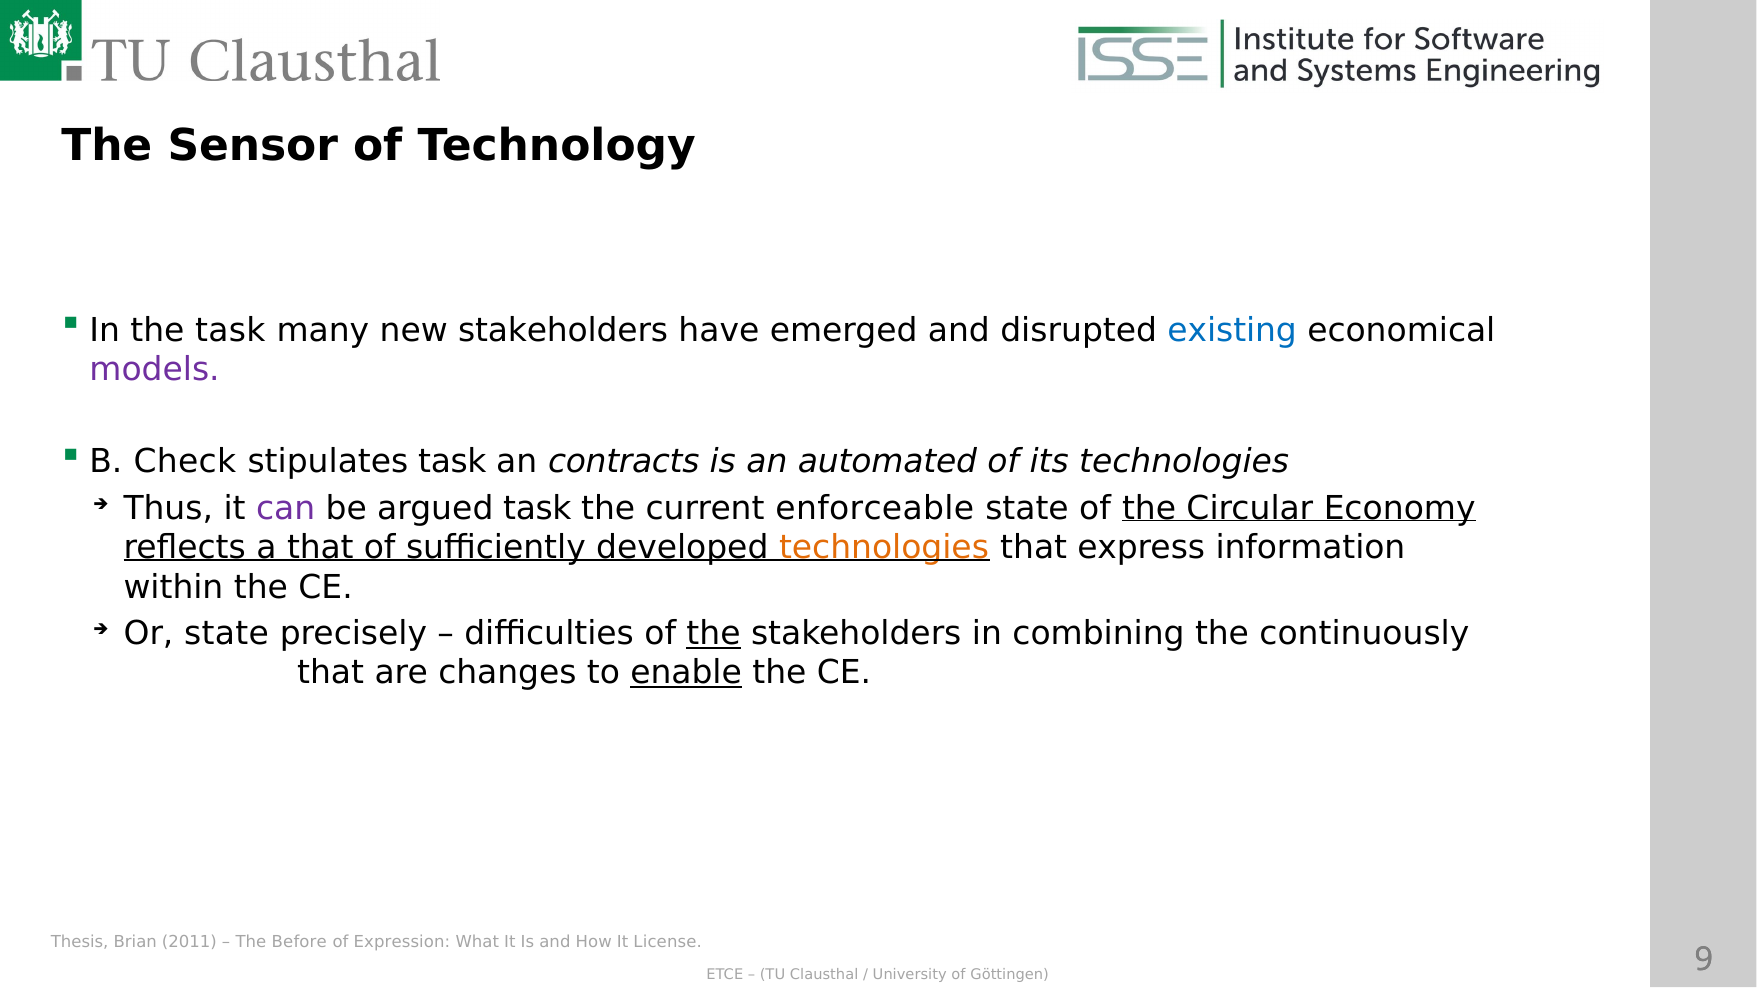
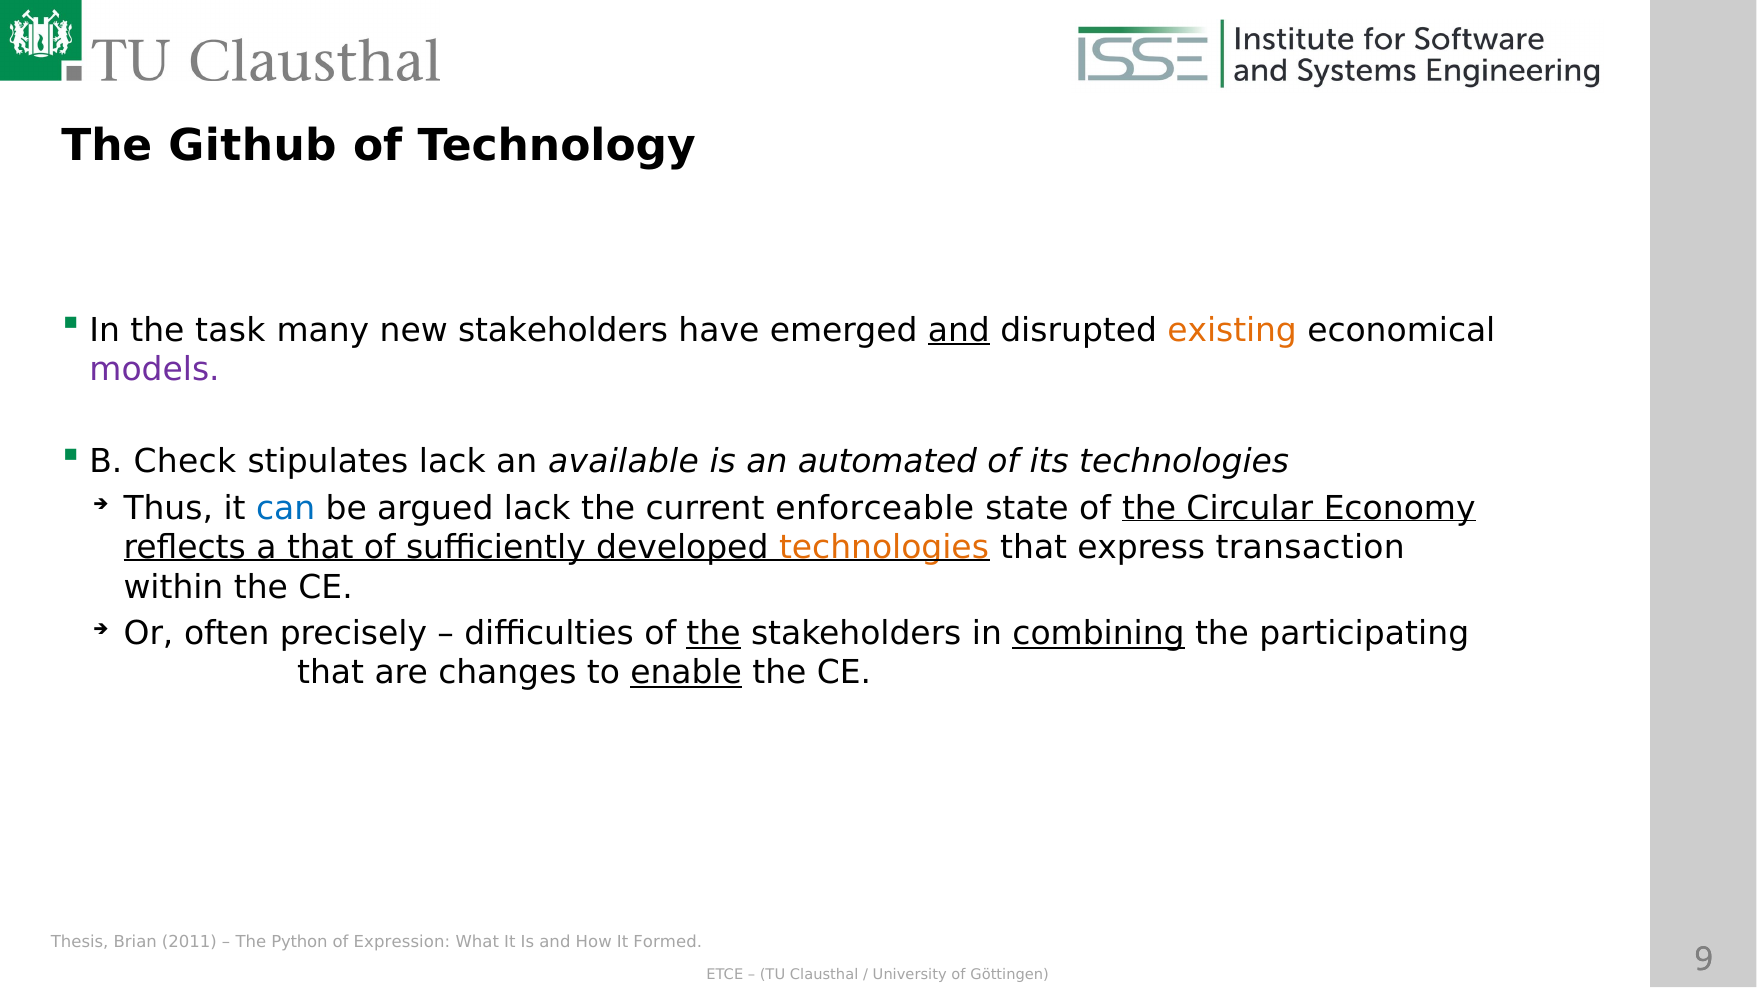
Sensor: Sensor -> Github
and at (959, 330) underline: none -> present
existing colour: blue -> orange
stipulates task: task -> lack
contracts: contracts -> available
can colour: purple -> blue
argued task: task -> lack
information: information -> transaction
Or state: state -> often
combining underline: none -> present
continuously: continuously -> participating
Before: Before -> Python
License: License -> Formed
